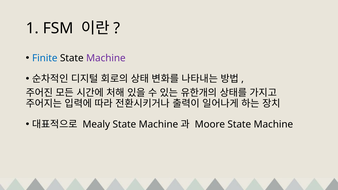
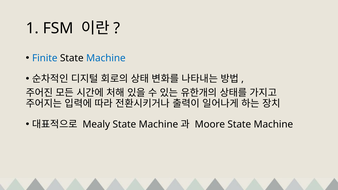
Machine at (106, 58) colour: purple -> blue
